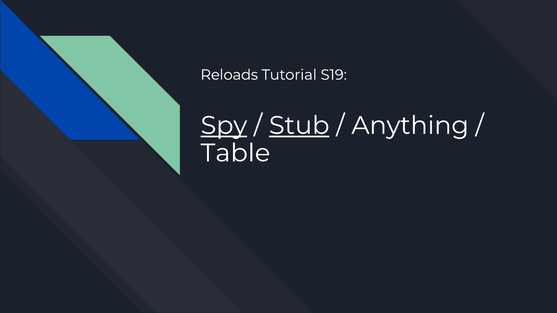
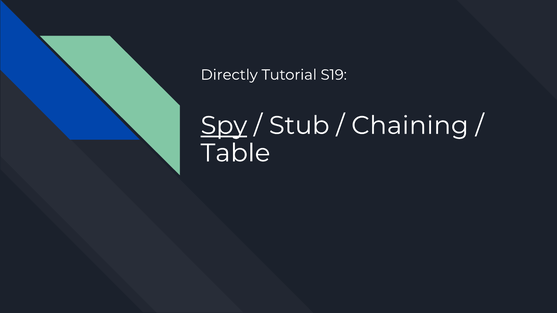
Reloads: Reloads -> Directly
Stub underline: present -> none
Anything: Anything -> Chaining
